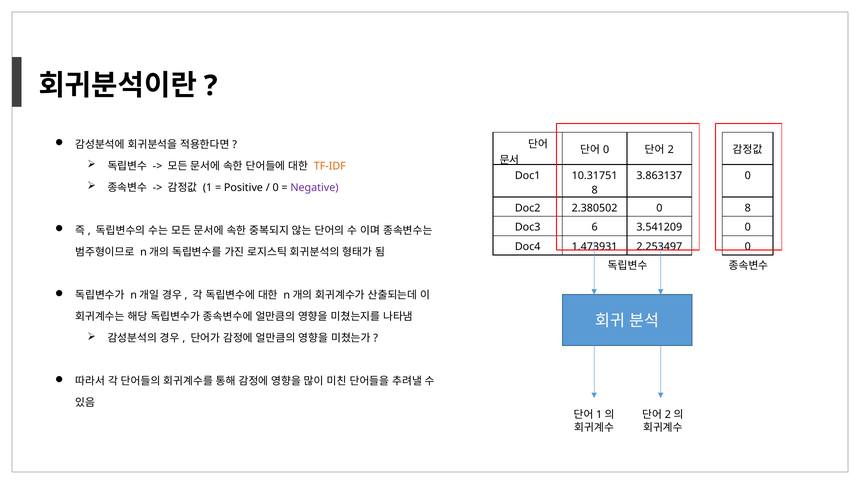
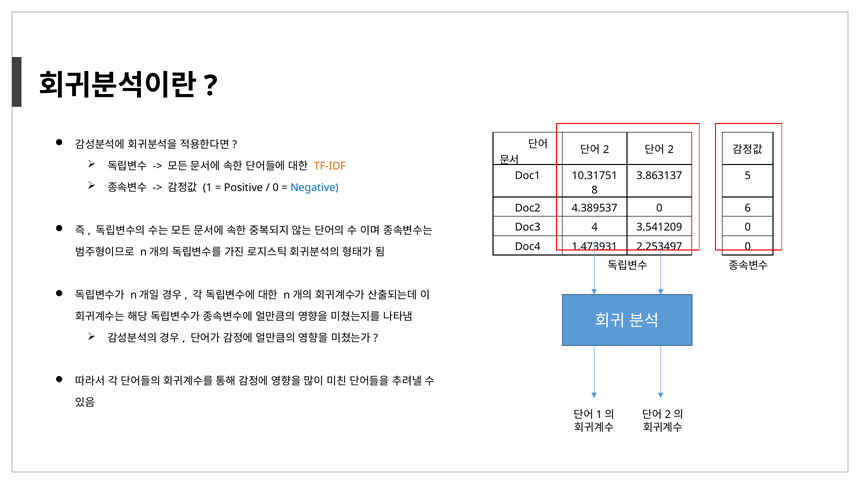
0 at (606, 149): 0 -> 2
3.863137 0: 0 -> 5
Negative colour: purple -> blue
2.380502: 2.380502 -> 4.389537
0 8: 8 -> 6
6: 6 -> 4
